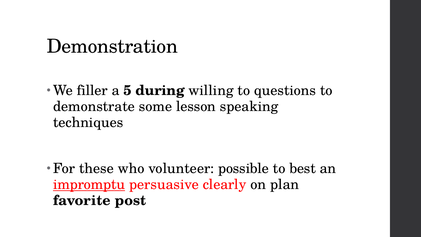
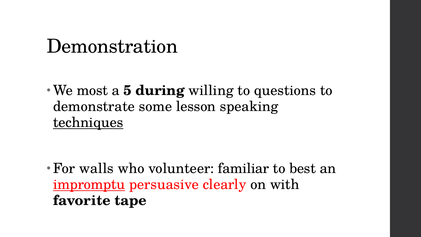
filler: filler -> most
techniques underline: none -> present
these: these -> walls
possible: possible -> familiar
plan: plan -> with
post: post -> tape
